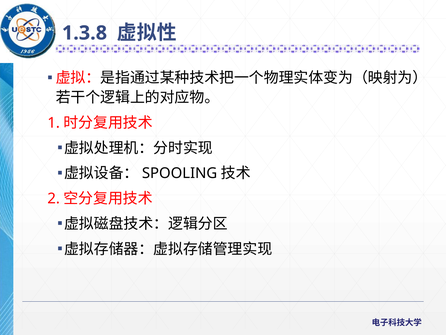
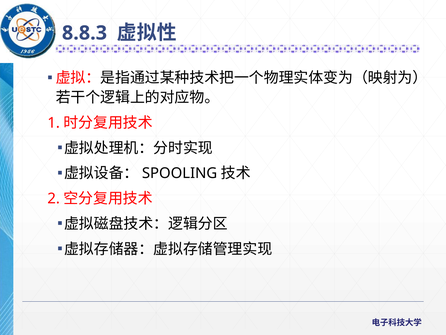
1.3.8: 1.3.8 -> 8.8.3
